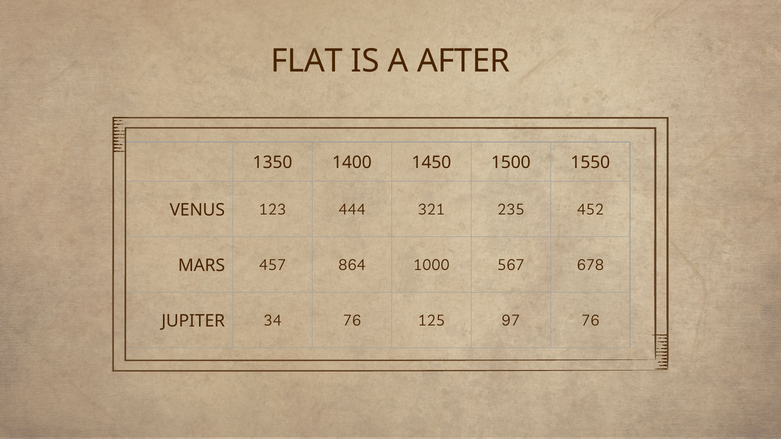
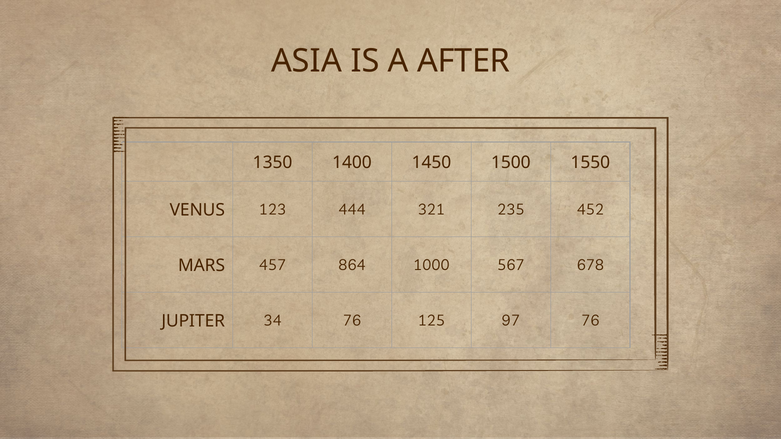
FLAT: FLAT -> ASIA
